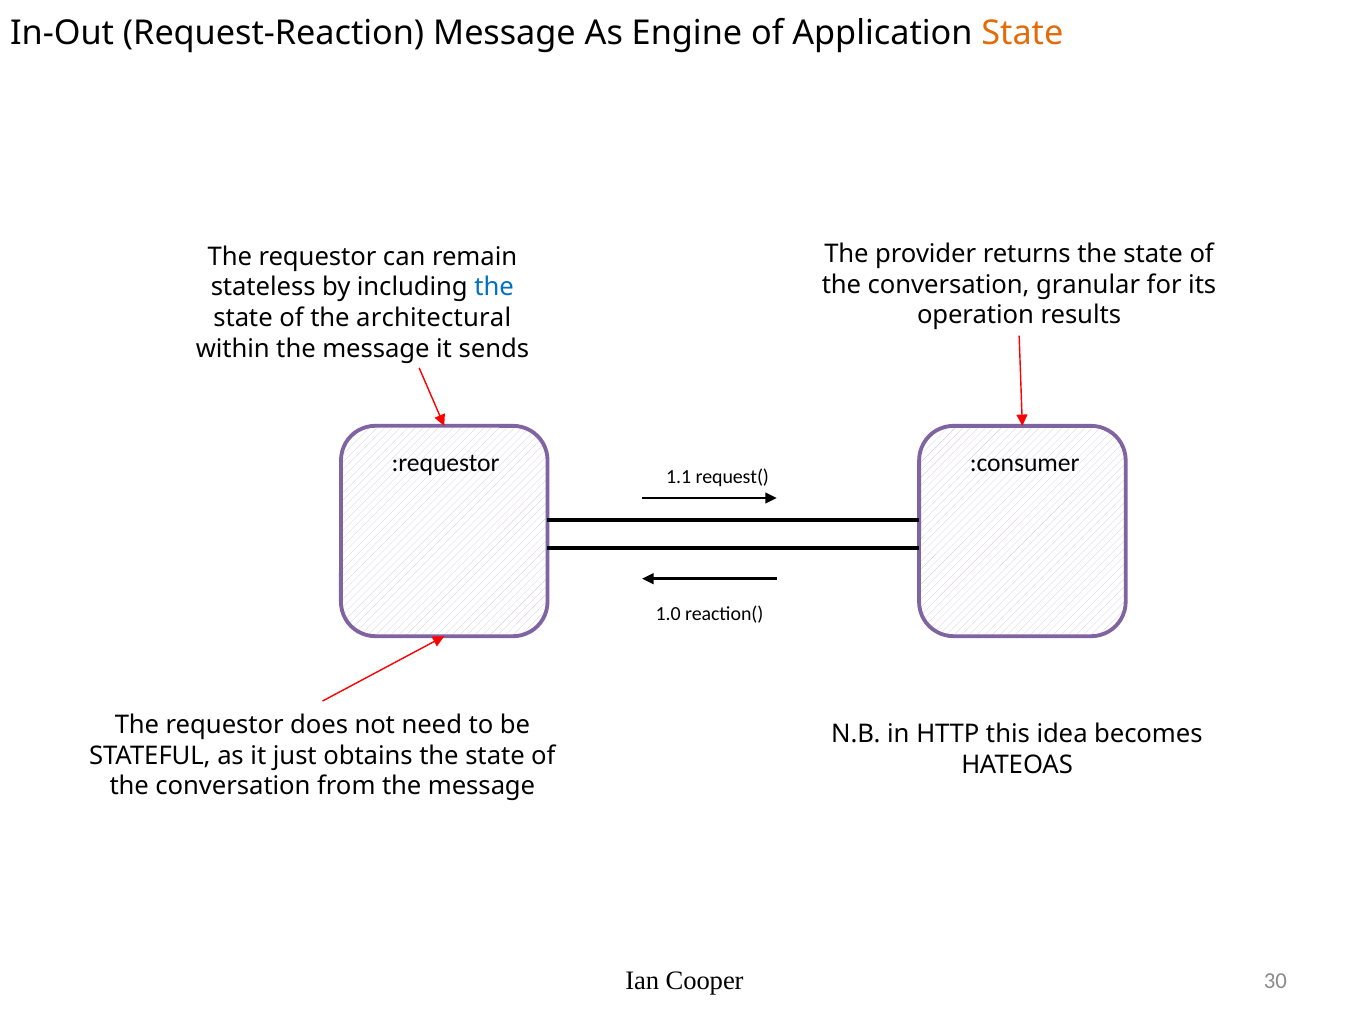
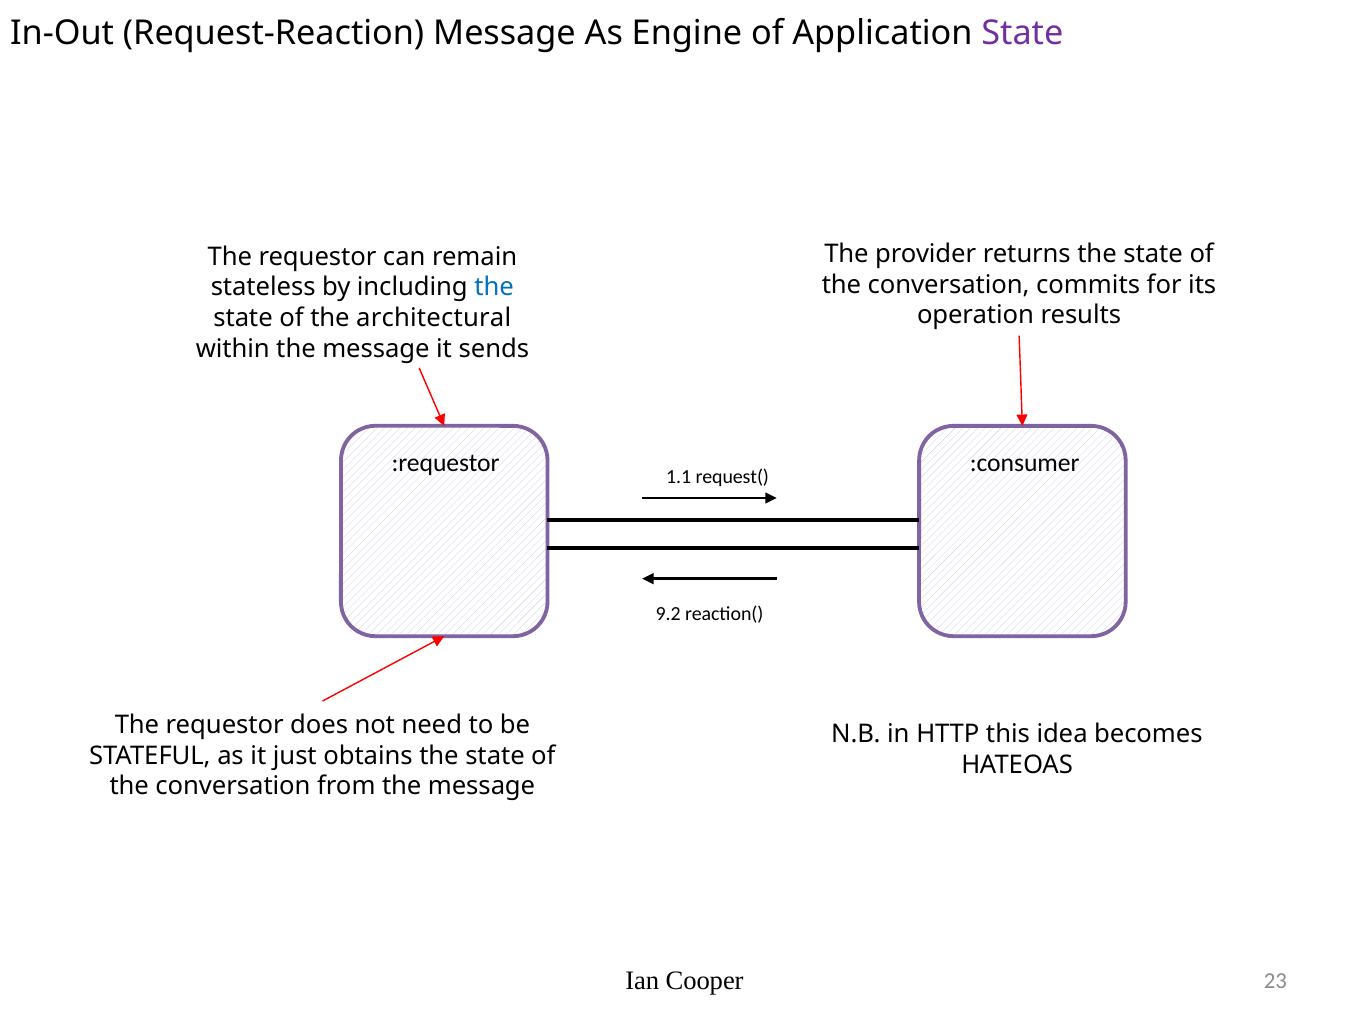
State at (1022, 33) colour: orange -> purple
granular: granular -> commits
1.0: 1.0 -> 9.2
30: 30 -> 23
